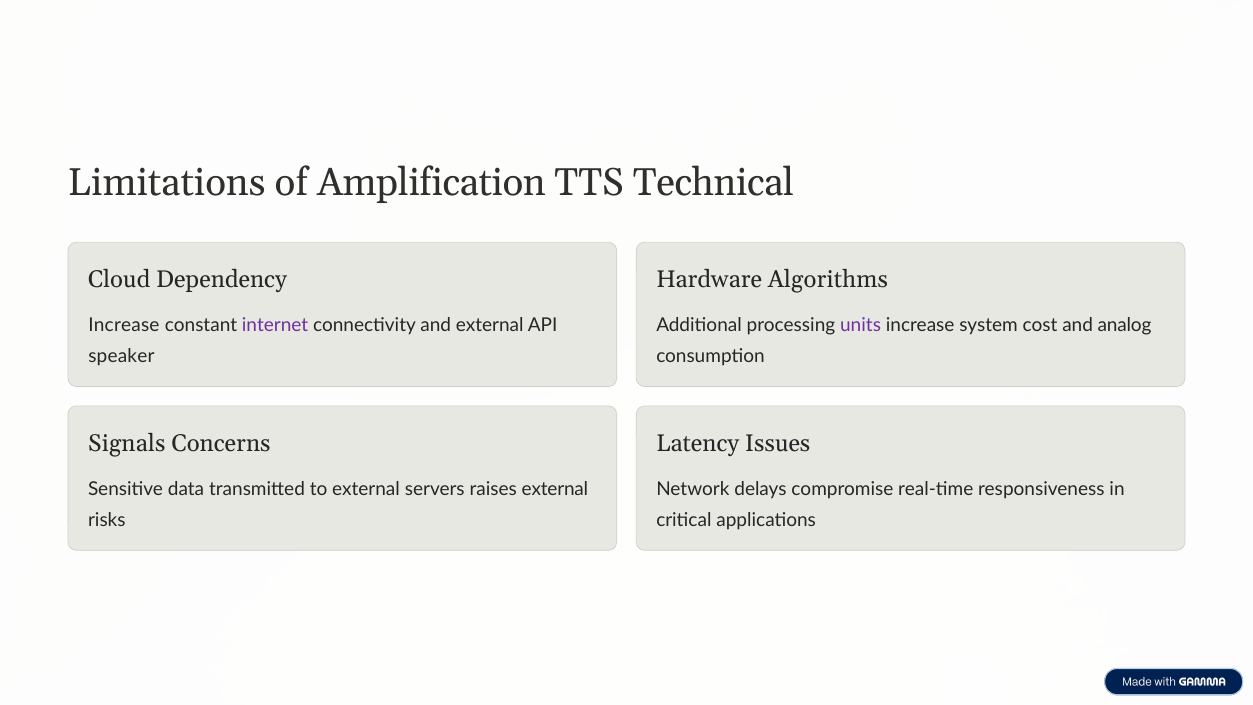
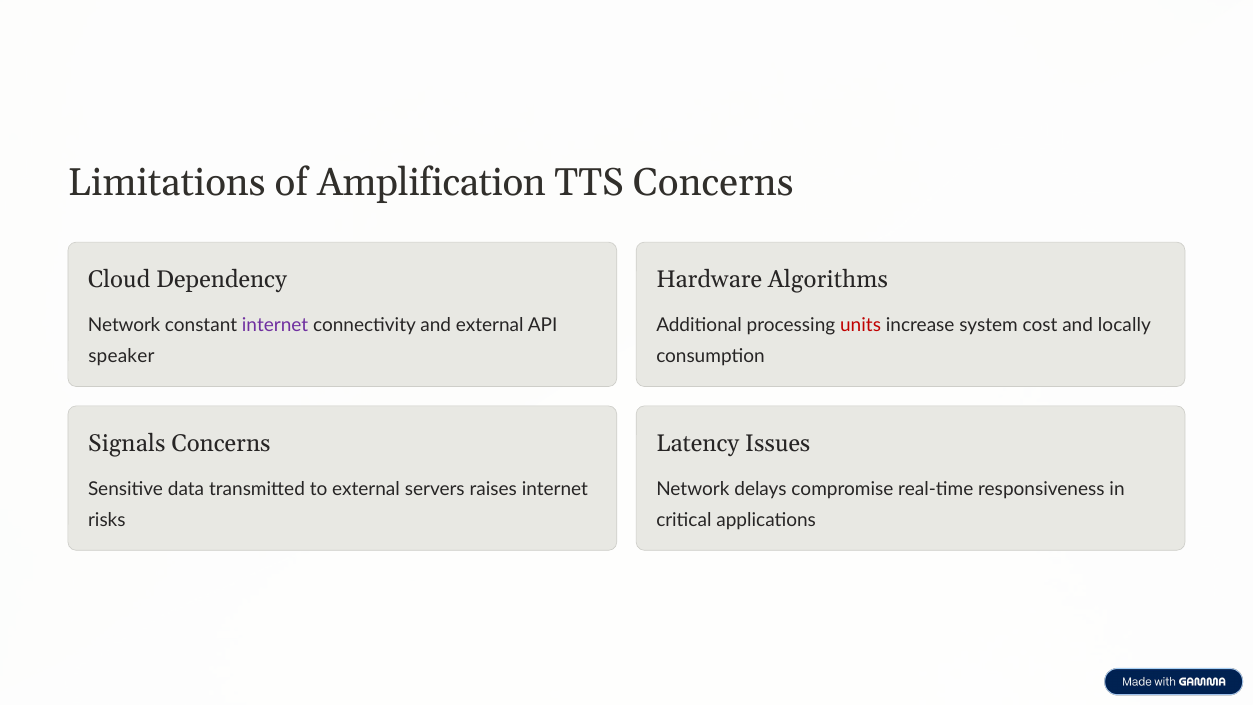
TTS Technical: Technical -> Concerns
Increase at (124, 325): Increase -> Network
units colour: purple -> red
analog: analog -> locally
raises external: external -> internet
